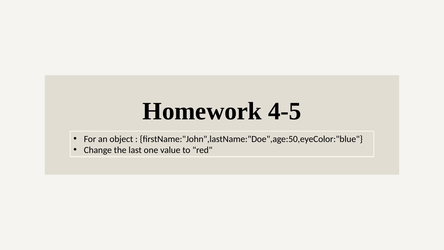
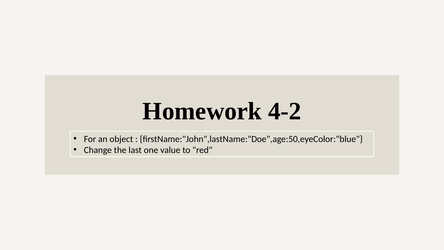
4-5: 4-5 -> 4-2
